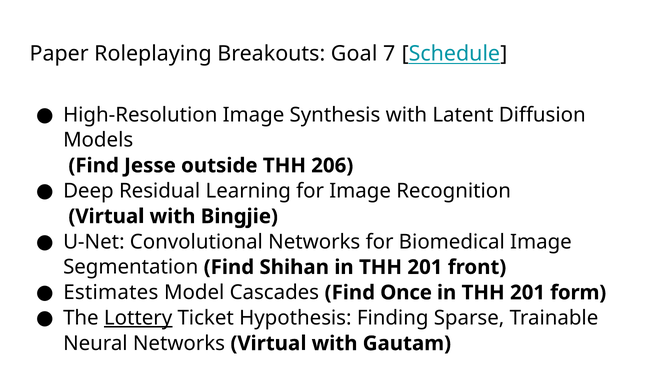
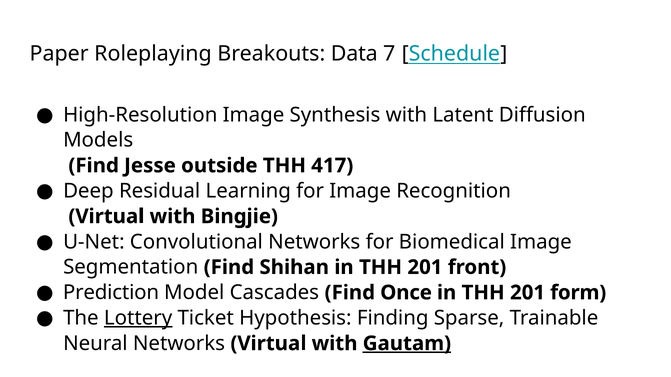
Goal: Goal -> Data
206: 206 -> 417
Estimates: Estimates -> Prediction
Gautam underline: none -> present
